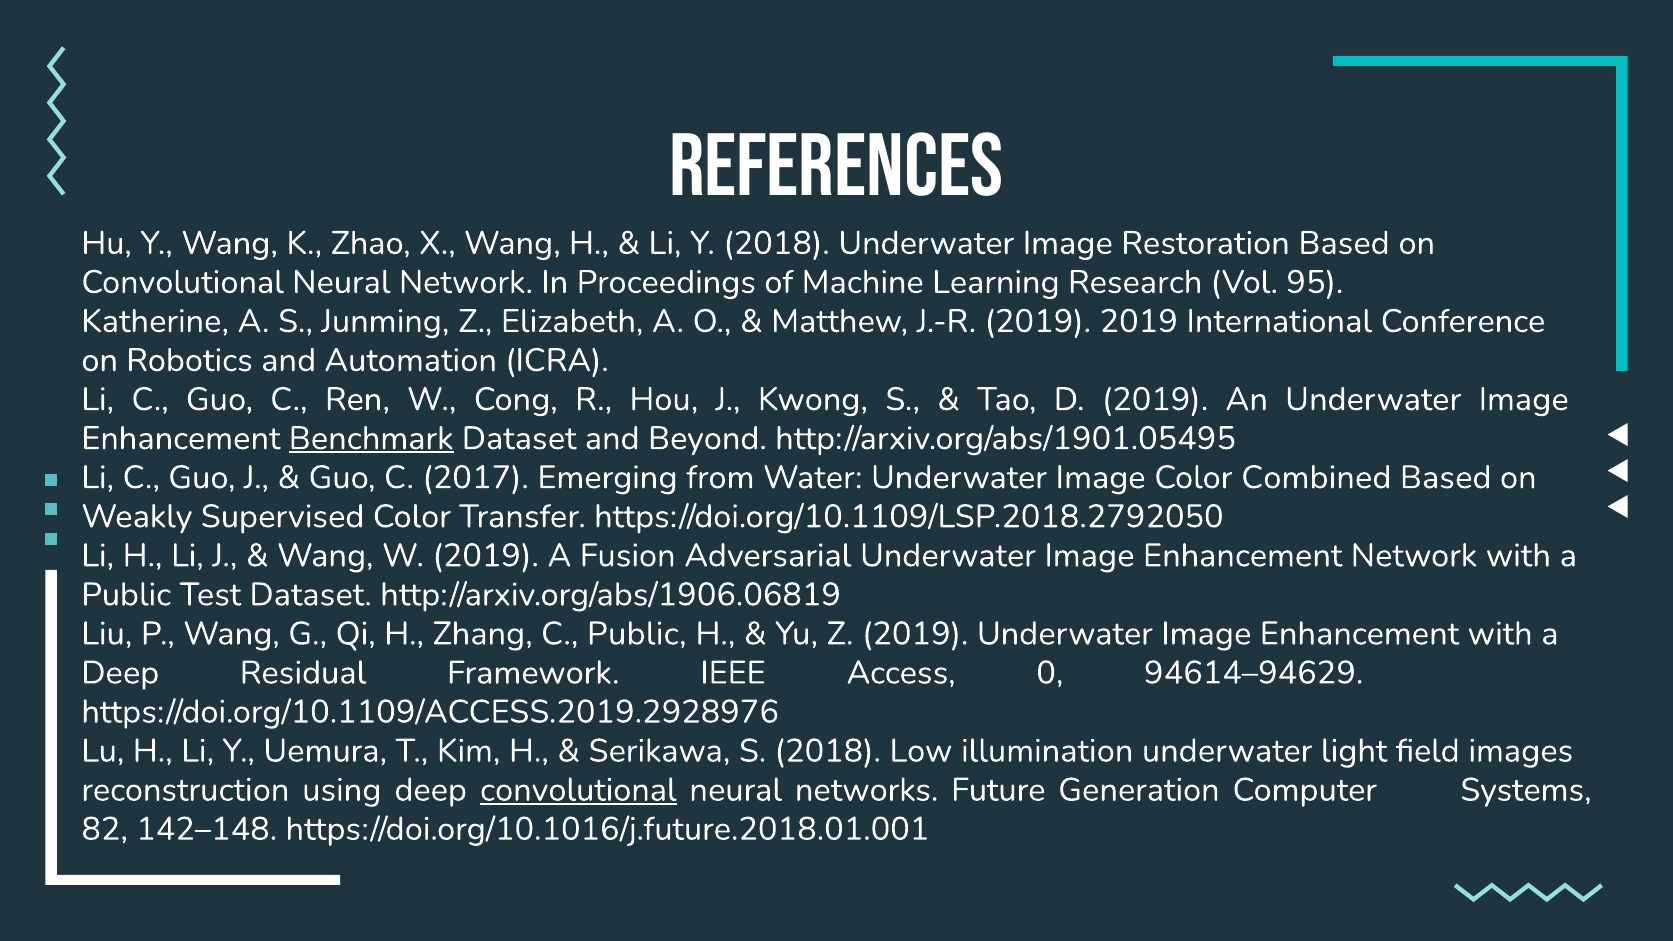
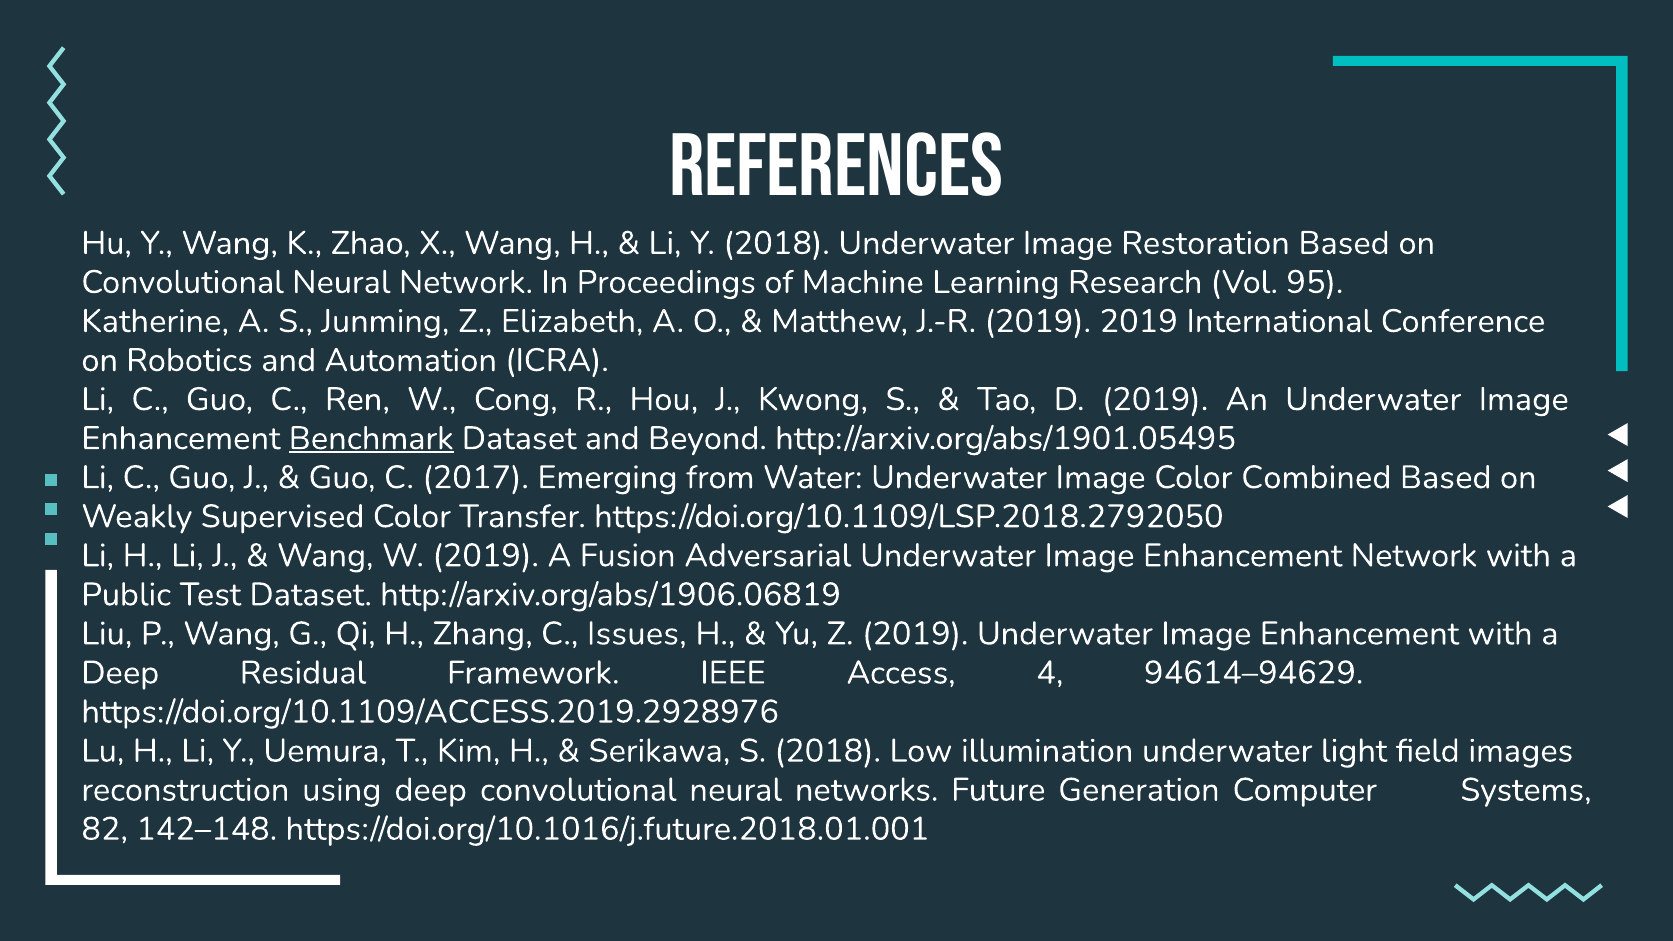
C Public: Public -> Issues
0: 0 -> 4
convolutional at (578, 790) underline: present -> none
